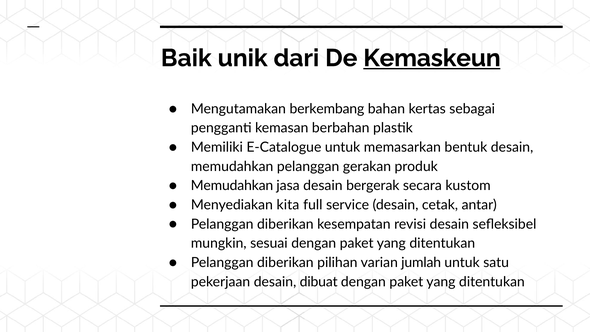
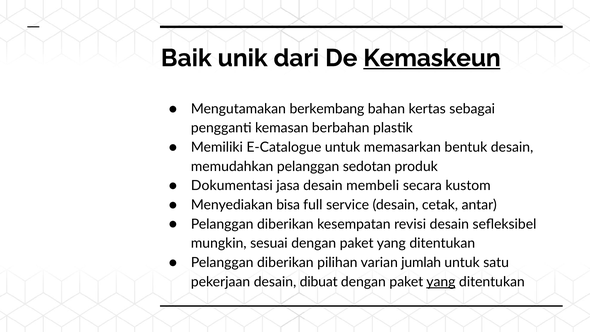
gerakan: gerakan -> sedotan
Memudahkan at (232, 186): Memudahkan -> Dokumentasi
bergerak: bergerak -> membeli
kita: kita -> bisa
yang at (441, 282) underline: none -> present
